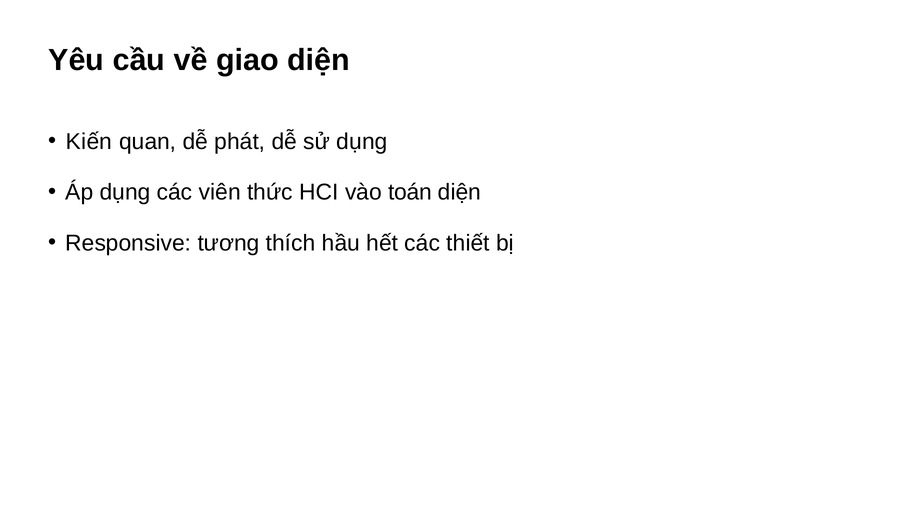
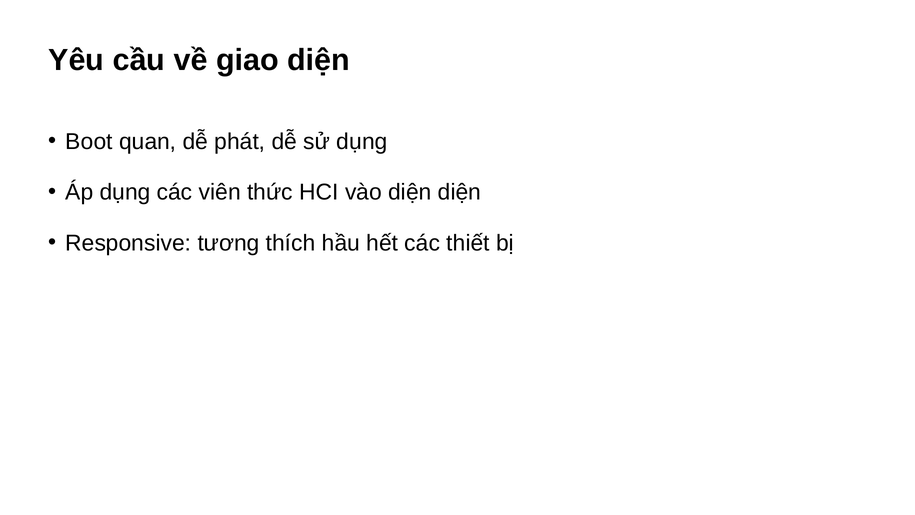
Kiến: Kiến -> Boot
vào toán: toán -> diện
